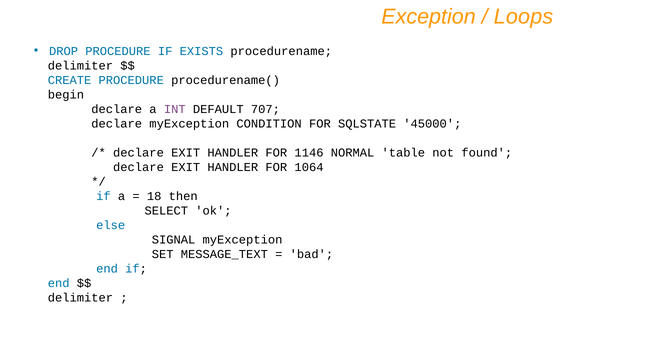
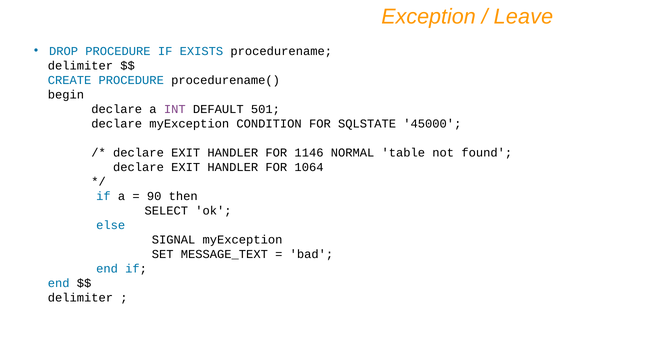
Loops: Loops -> Leave
707: 707 -> 501
18: 18 -> 90
